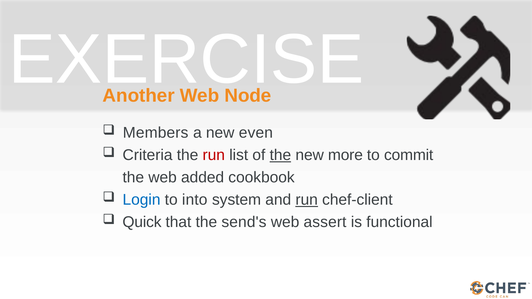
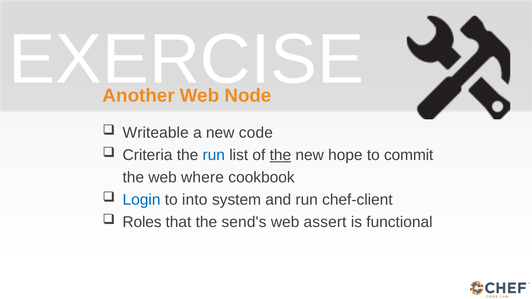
Members: Members -> Writeable
even: even -> code
run at (214, 155) colour: red -> blue
more: more -> hope
added: added -> where
run at (307, 200) underline: present -> none
Quick: Quick -> Roles
